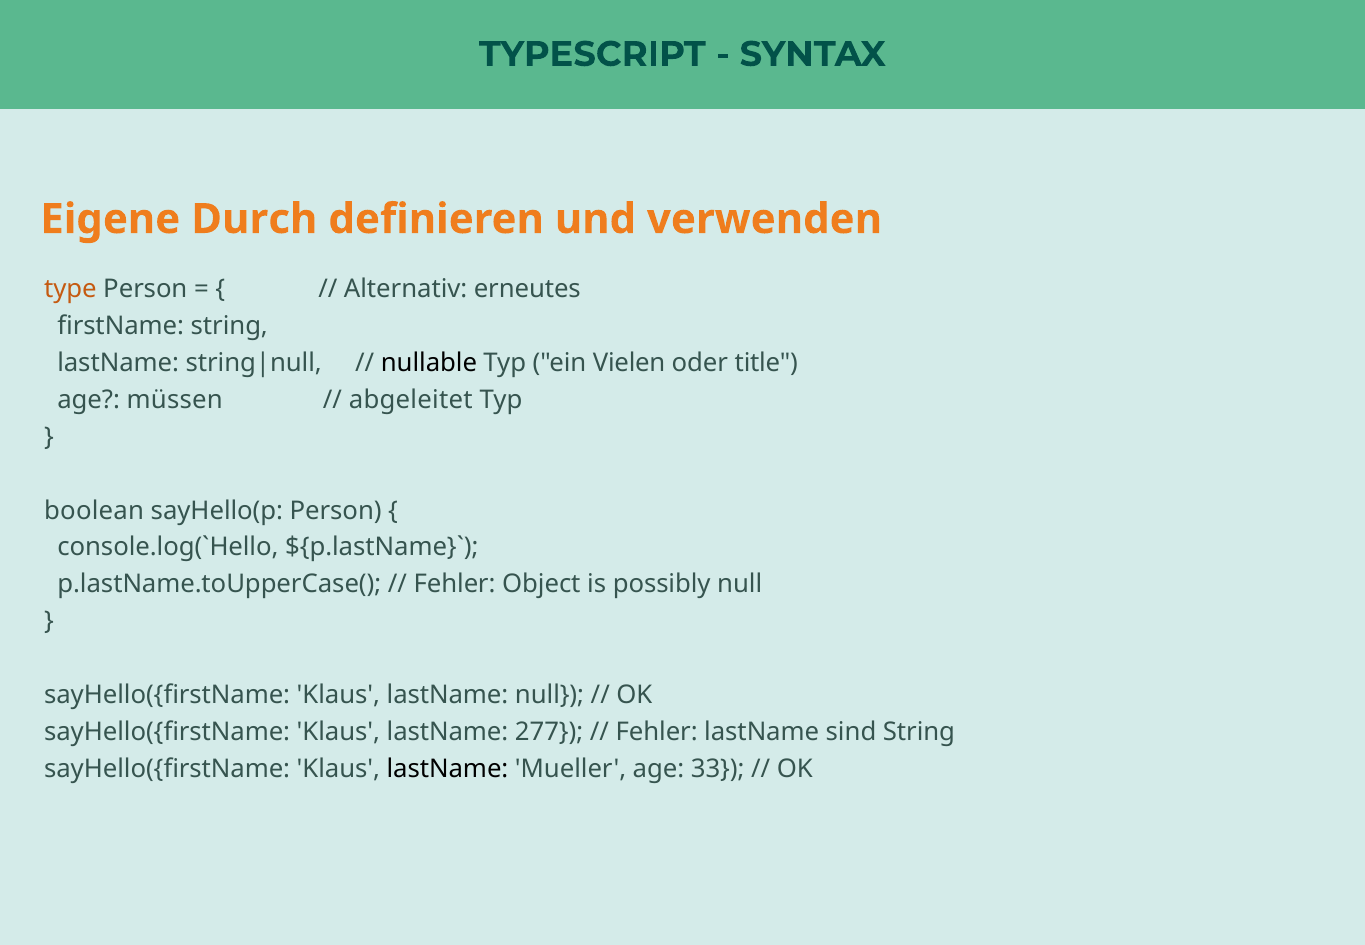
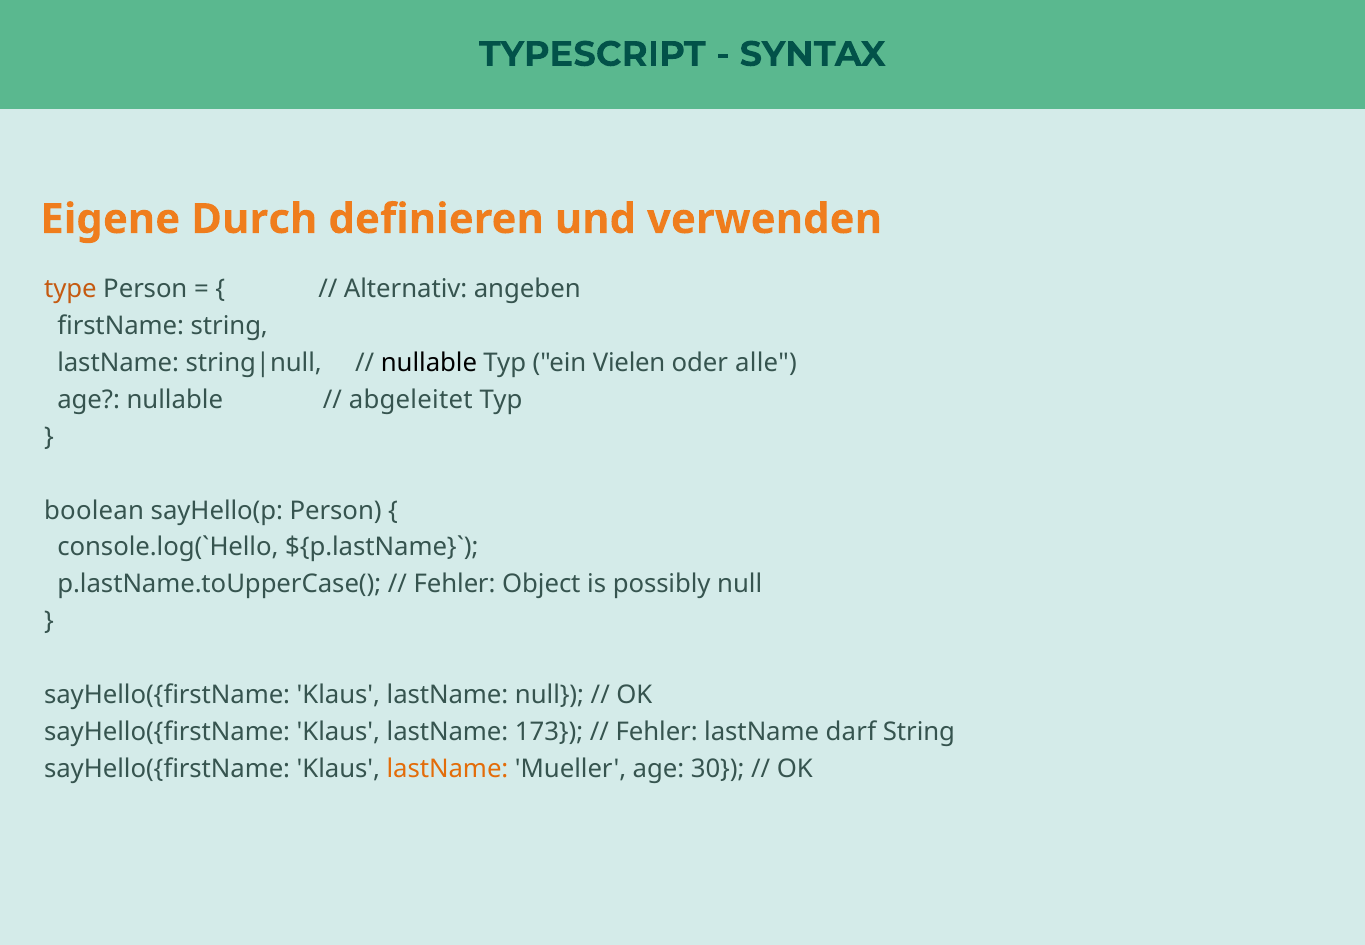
erneutes: erneutes -> angeben
title: title -> alle
age müssen: müssen -> nullable
277: 277 -> 173
sind: sind -> darf
lastName at (447, 769) colour: black -> orange
33: 33 -> 30
